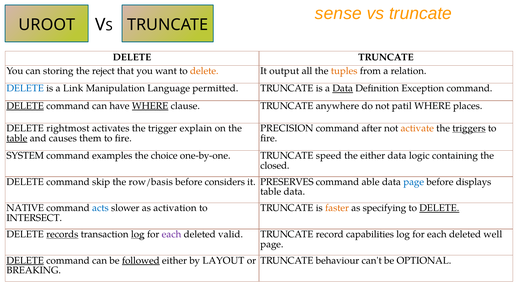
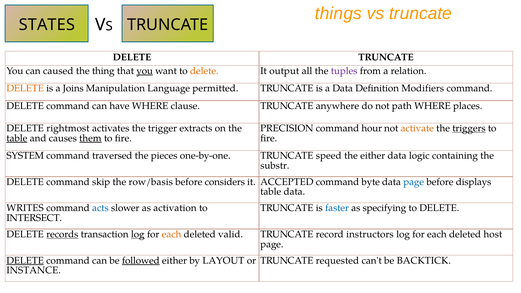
sense: sense -> things
UROOT: UROOT -> STATES
storing: storing -> caused
reject: reject -> thing
you at (145, 71) underline: none -> present
tuples colour: orange -> purple
DELETE at (25, 88) colour: blue -> orange
Link: Link -> Joins
Data at (343, 88) underline: present -> none
Exception: Exception -> Modifiers
DELETE at (25, 106) underline: present -> none
WHERE at (150, 106) underline: present -> none
patil: patil -> path
explain: explain -> extracts
after: after -> hour
them underline: none -> present
examples: examples -> traversed
choice: choice -> pieces
closed: closed -> substr
PRESERVES: PRESERVES -> ACCEPTED
able: able -> byte
NATIVE: NATIVE -> WRITES
faster colour: orange -> blue
DELETE at (439, 208) underline: present -> none
each at (172, 234) colour: purple -> orange
capabilities: capabilities -> instructors
well: well -> host
behaviour: behaviour -> requested
OPTIONAL: OPTIONAL -> BACKTICK
BREAKING: BREAKING -> INSTANCE
